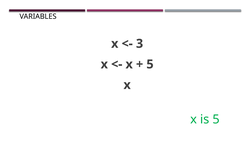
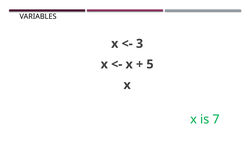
is 5: 5 -> 7
